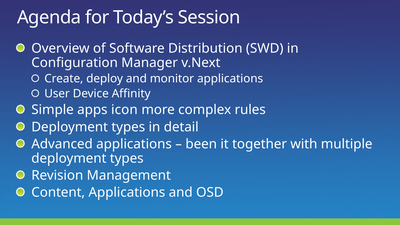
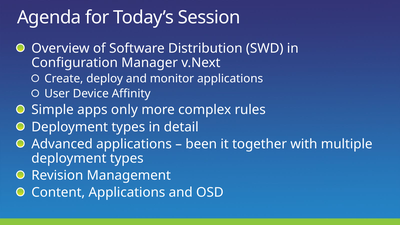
icon: icon -> only
